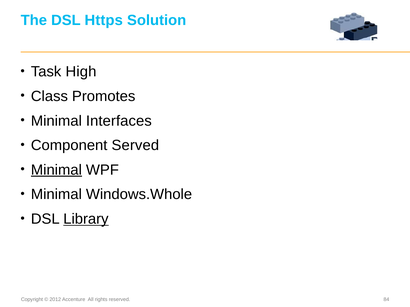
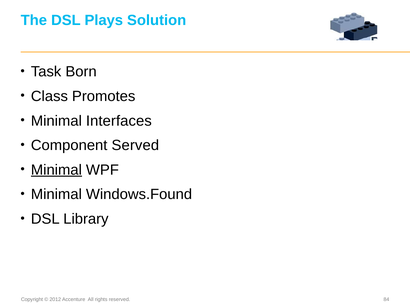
Https: Https -> Plays
High: High -> Born
Windows.Whole: Windows.Whole -> Windows.Found
Library underline: present -> none
